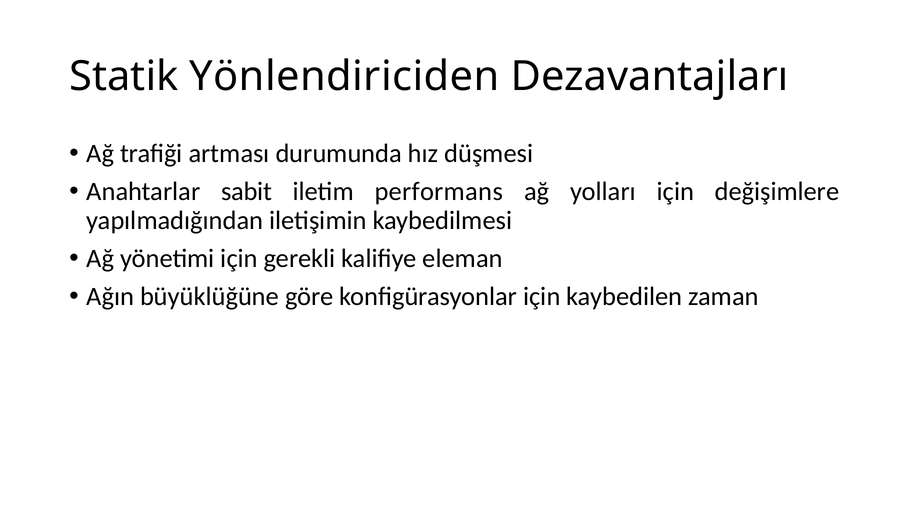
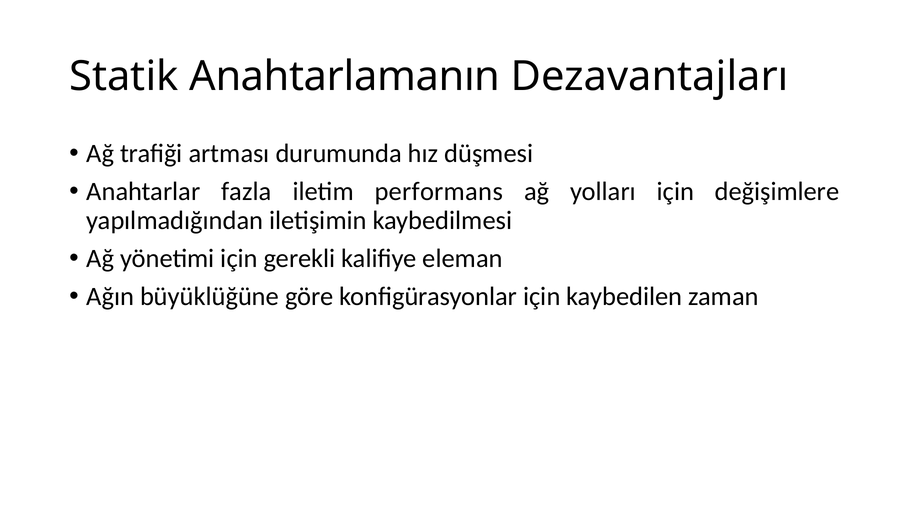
Yönlendiriciden: Yönlendiriciden -> Anahtarlamanın
sabit: sabit -> fazla
